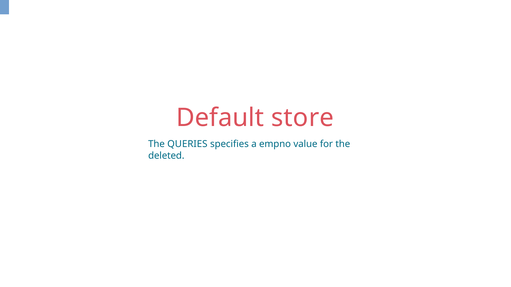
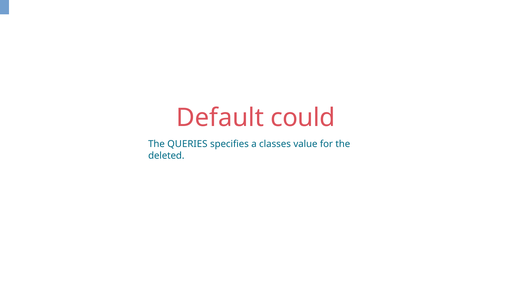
store: store -> could
empno: empno -> classes
